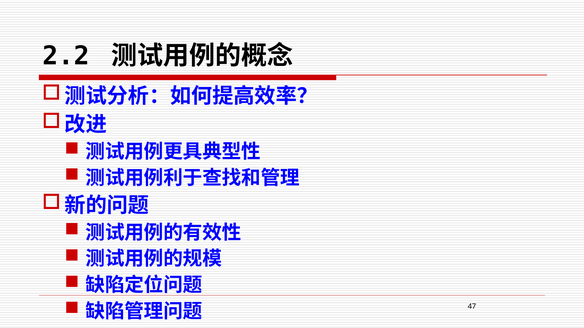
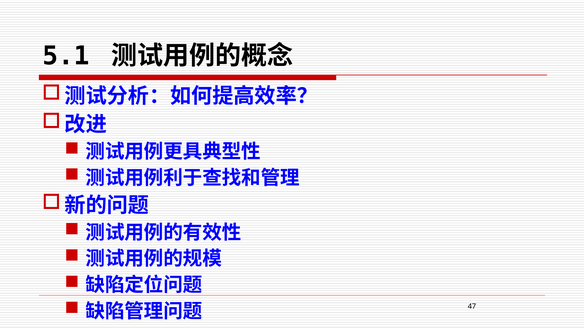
2.2: 2.2 -> 5.1
